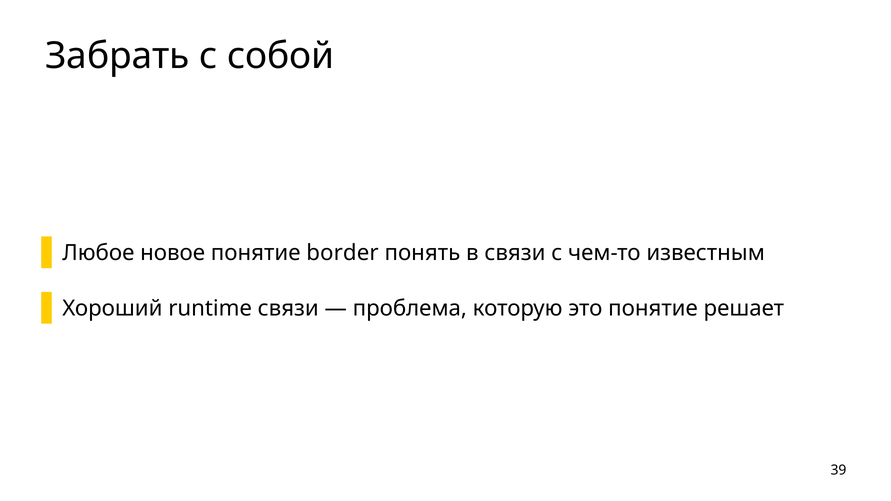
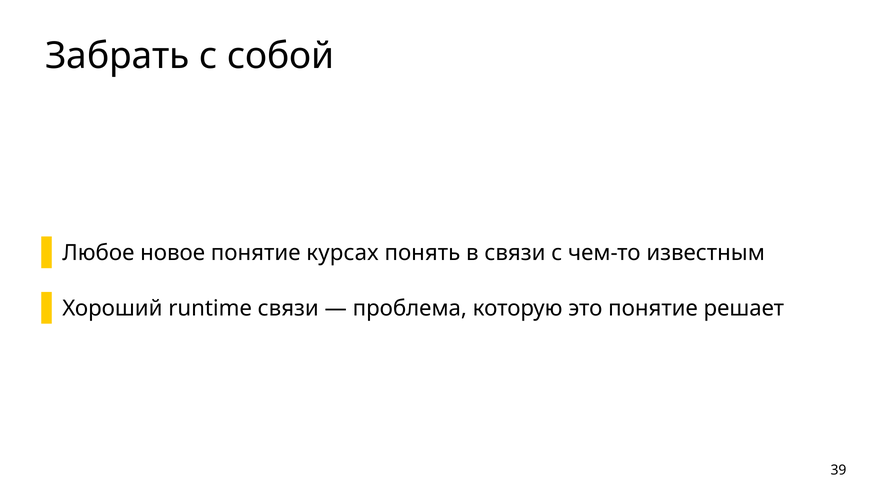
border: border -> курсах
